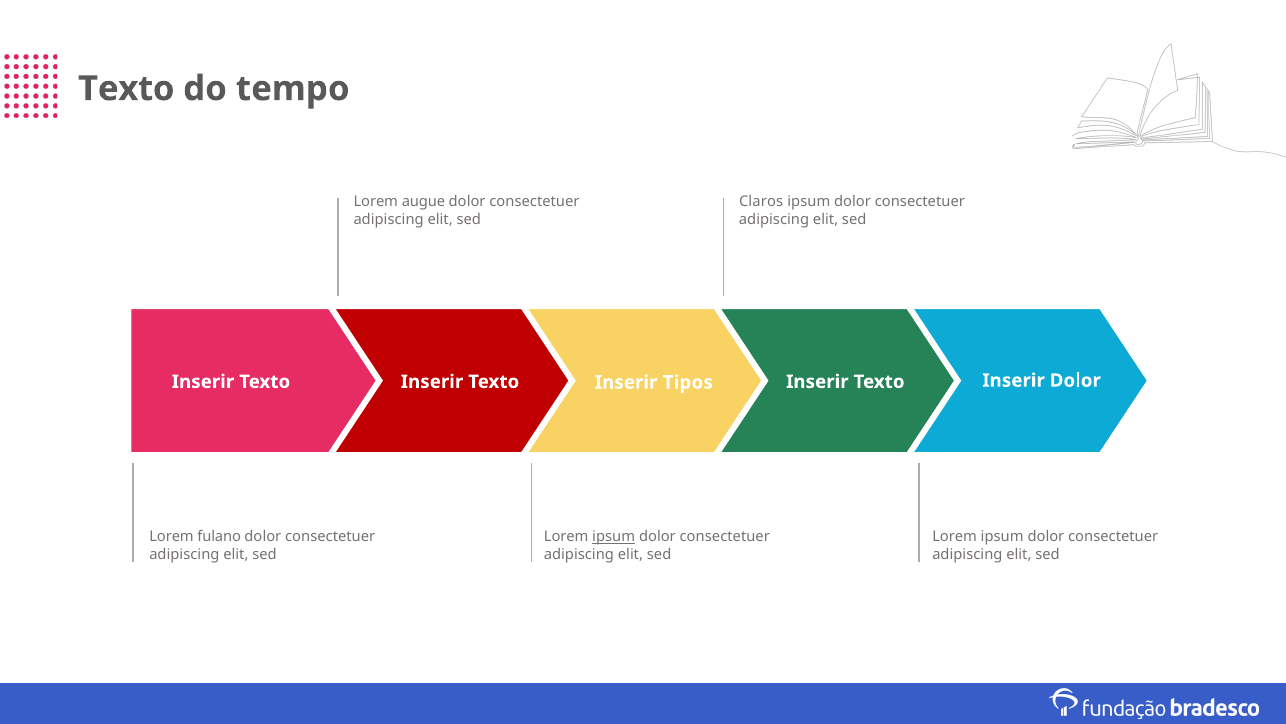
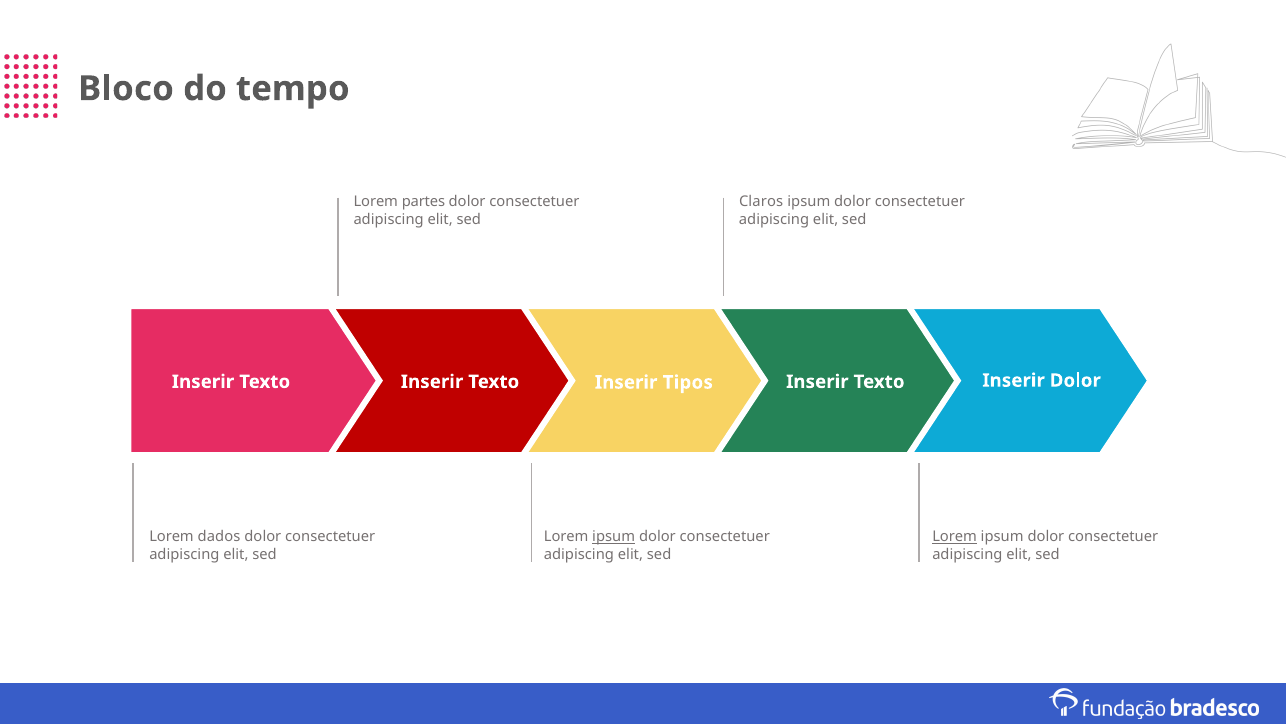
Texto at (126, 89): Texto -> Bloco
augue: augue -> partes
fulano: fulano -> dados
Lorem at (955, 536) underline: none -> present
